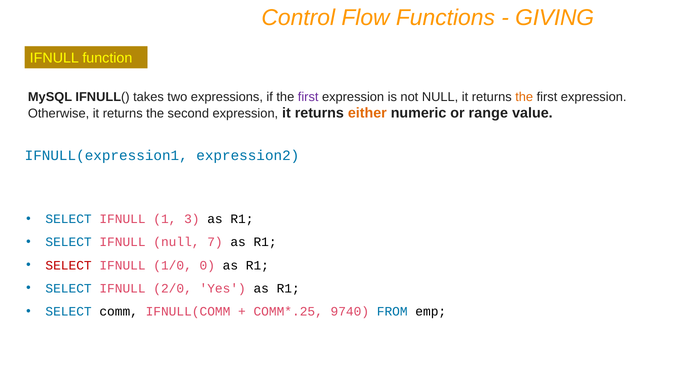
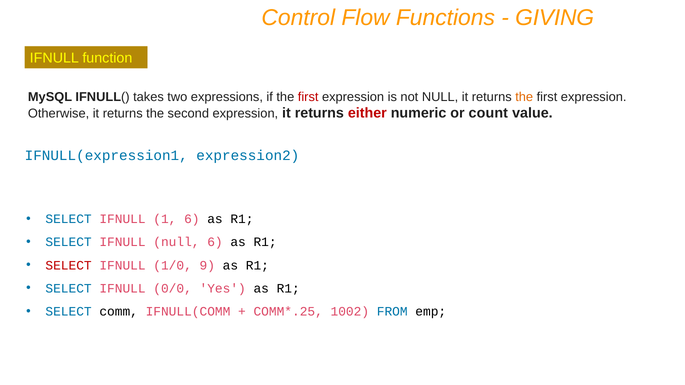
first at (308, 97) colour: purple -> red
either colour: orange -> red
range: range -> count
1 3: 3 -> 6
null 7: 7 -> 6
0: 0 -> 9
2/0: 2/0 -> 0/0
9740: 9740 -> 1002
